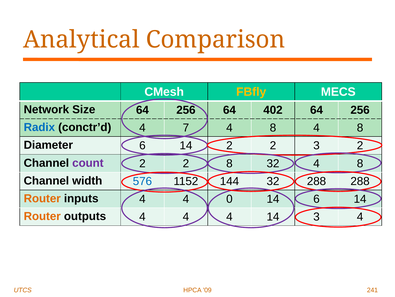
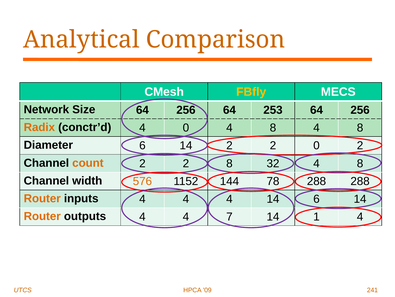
402: 402 -> 253
Radix colour: blue -> orange
4 7: 7 -> 0
2 3: 3 -> 0
count colour: purple -> orange
576 colour: blue -> orange
144 32: 32 -> 78
4 4 0: 0 -> 4
4 4 4: 4 -> 7
14 3: 3 -> 1
